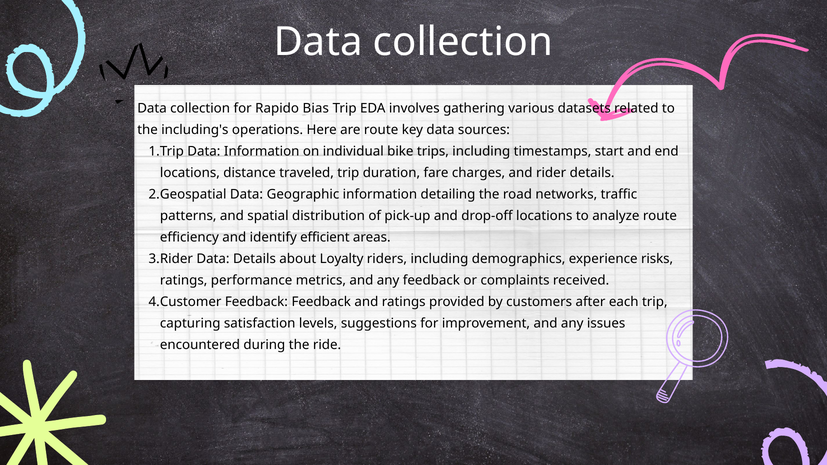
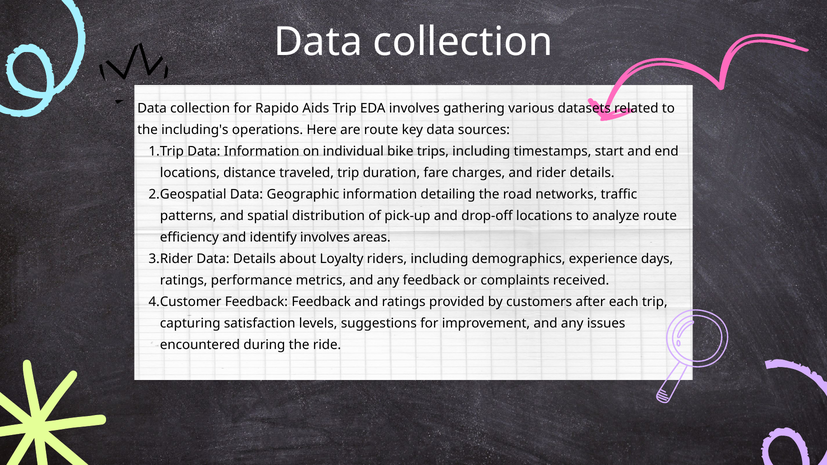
Bias: Bias -> Aids
identify efficient: efficient -> involves
risks: risks -> days
